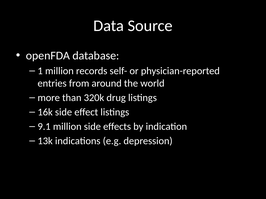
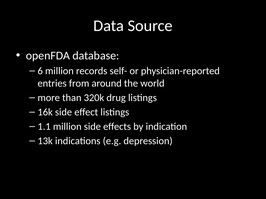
1: 1 -> 6
9.1: 9.1 -> 1.1
